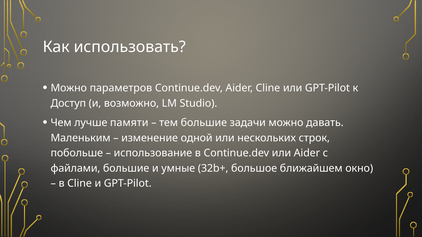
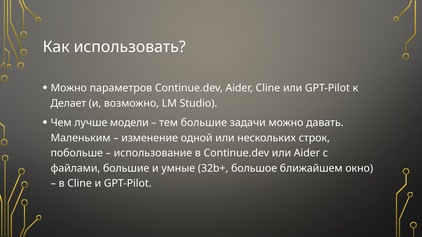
Доступ: Доступ -> Делает
памяти: памяти -> модели
